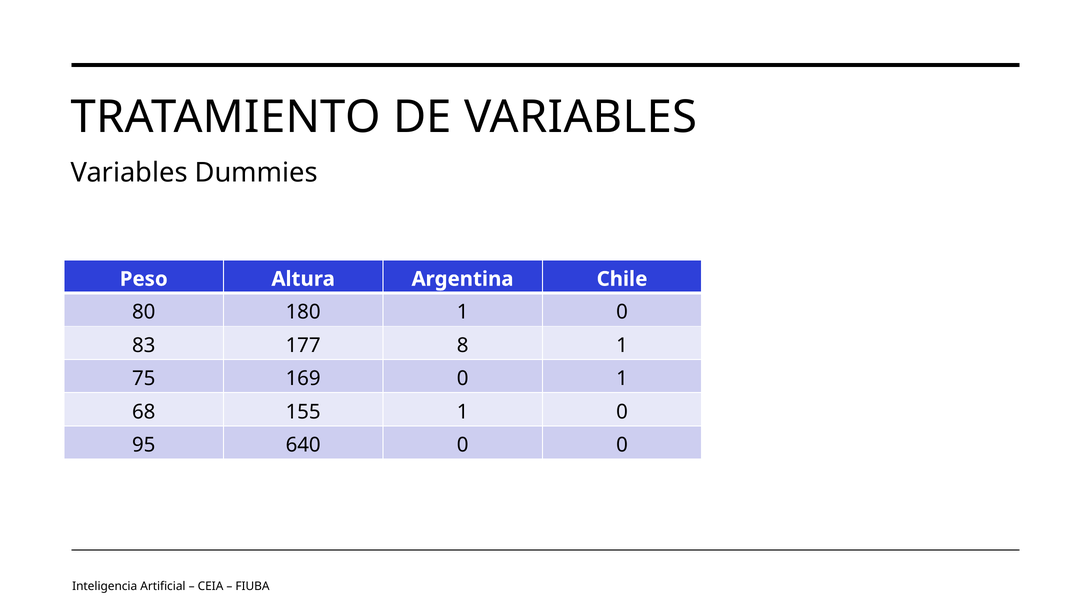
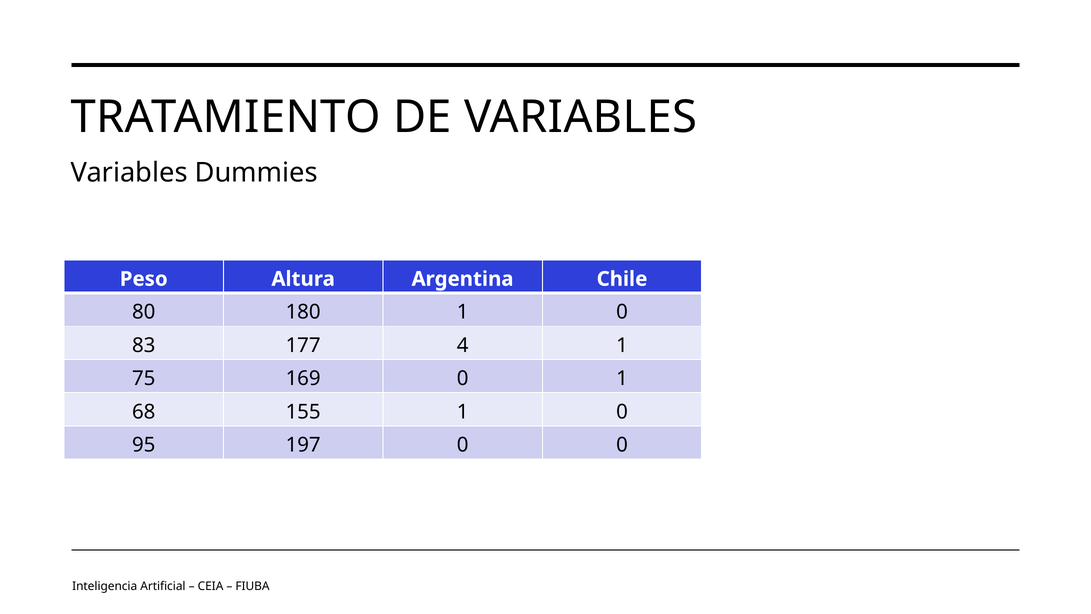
8: 8 -> 4
640: 640 -> 197
